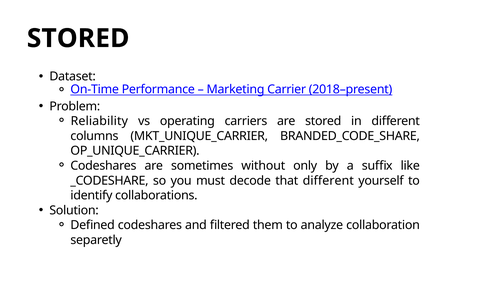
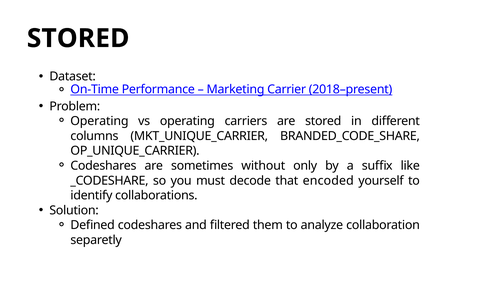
Reliability at (99, 121): Reliability -> Operating
that different: different -> encoded
